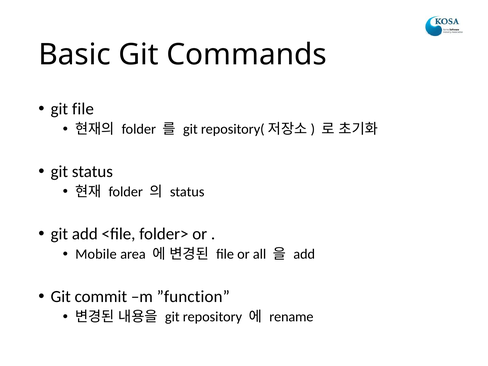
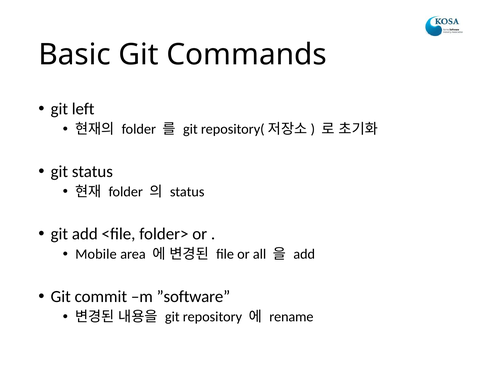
git file: file -> left
”function: ”function -> ”software
